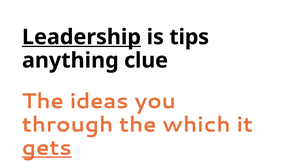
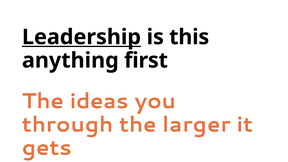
tips: tips -> this
clue: clue -> first
which: which -> larger
gets underline: present -> none
